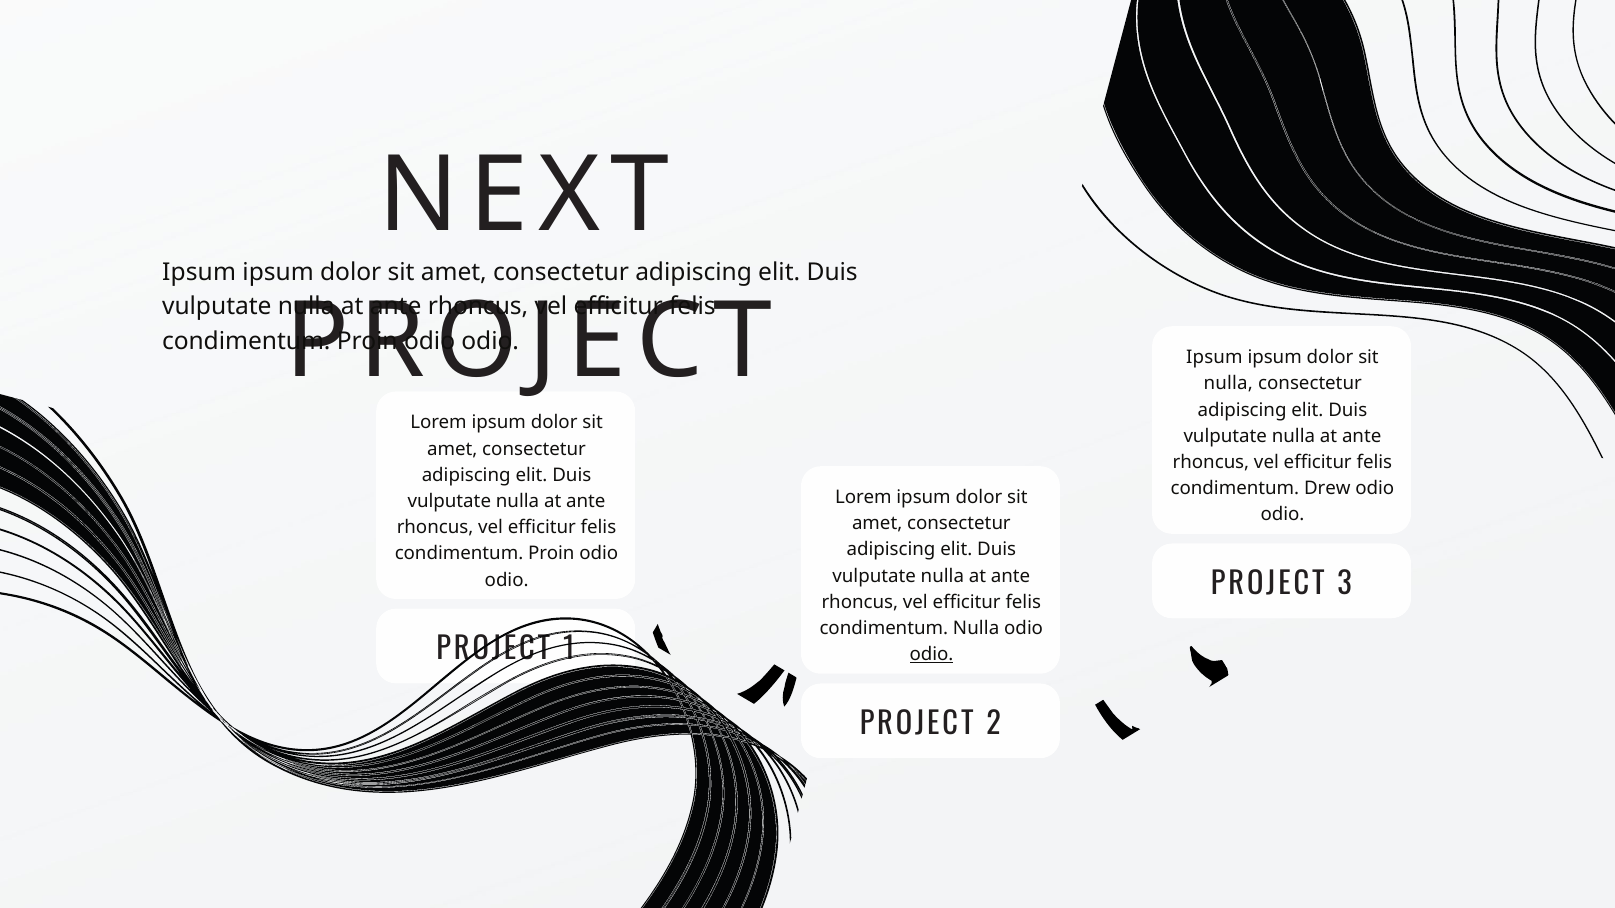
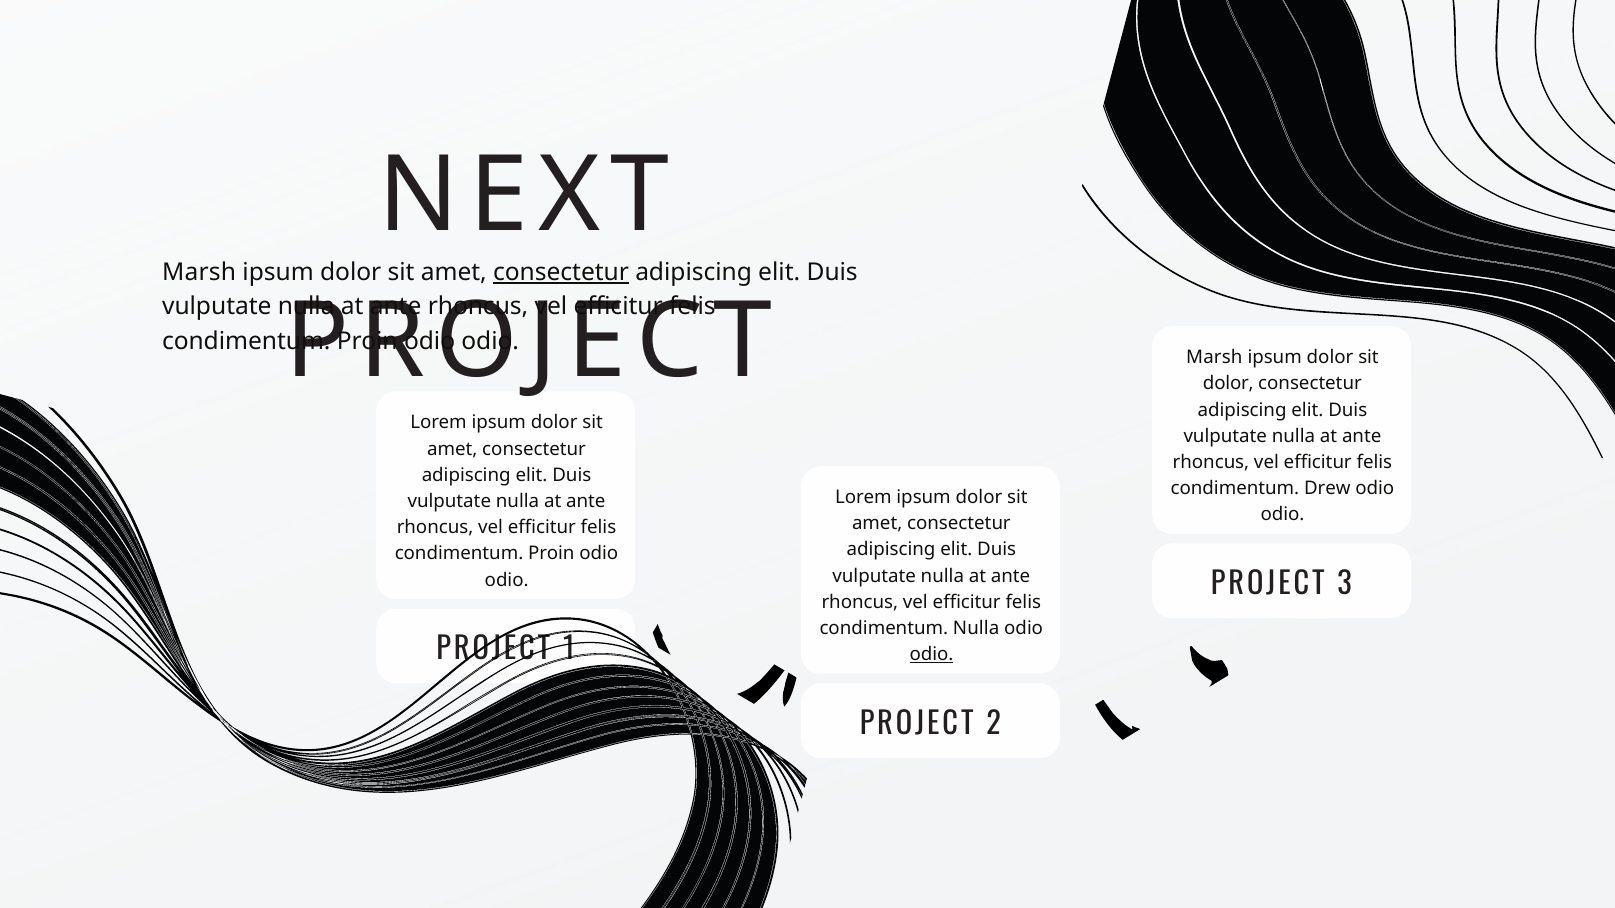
Ipsum at (199, 272): Ipsum -> Marsh
consectetur at (561, 272) underline: none -> present
Ipsum at (1214, 358): Ipsum -> Marsh
nulla at (1228, 384): nulla -> dolor
